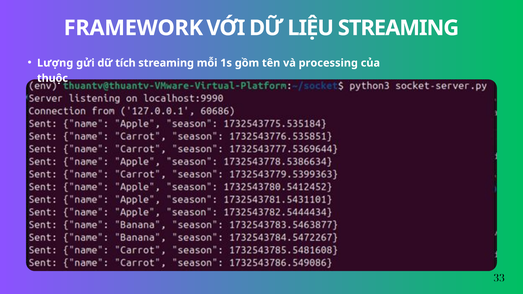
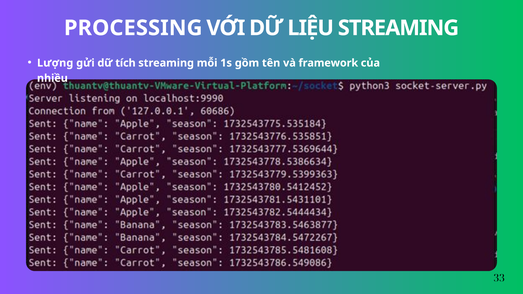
FRAMEWORK: FRAMEWORK -> PROCESSING
processing: processing -> framework
thuộc: thuộc -> nhiều
